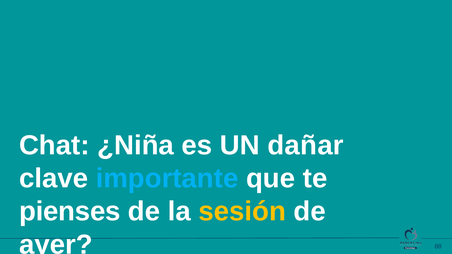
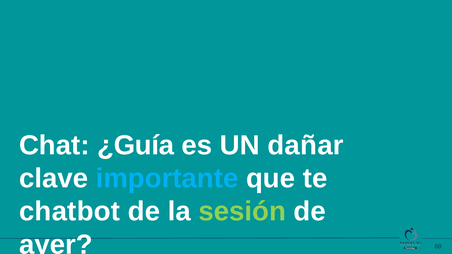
¿Niña: ¿Niña -> ¿Guía
pienses: pienses -> chatbot
sesión colour: yellow -> light green
